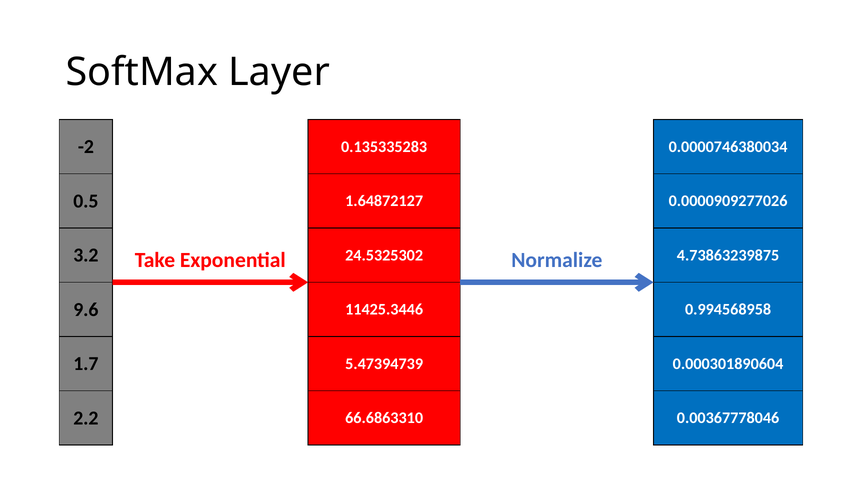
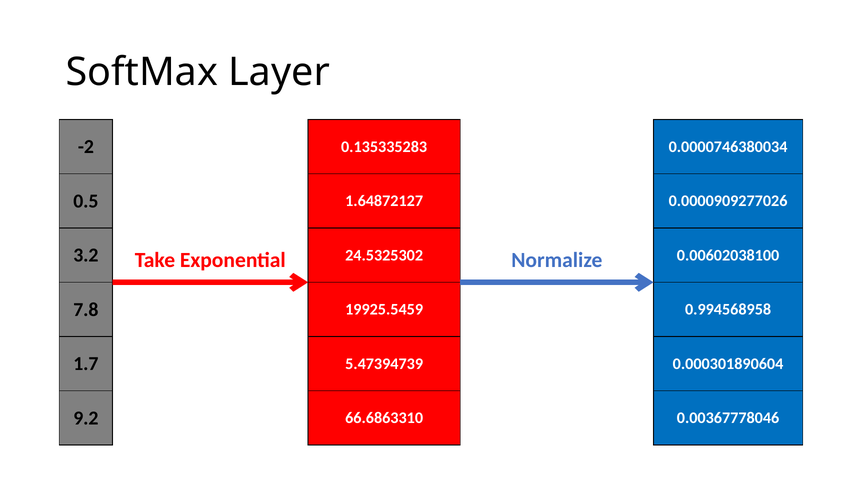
4.73863239875: 4.73863239875 -> 0.00602038100
9.6: 9.6 -> 7.8
11425.3446: 11425.3446 -> 19925.5459
2.2: 2.2 -> 9.2
